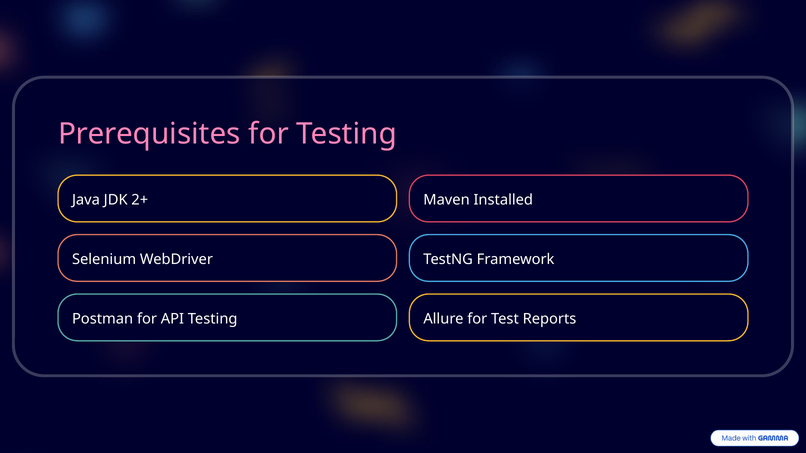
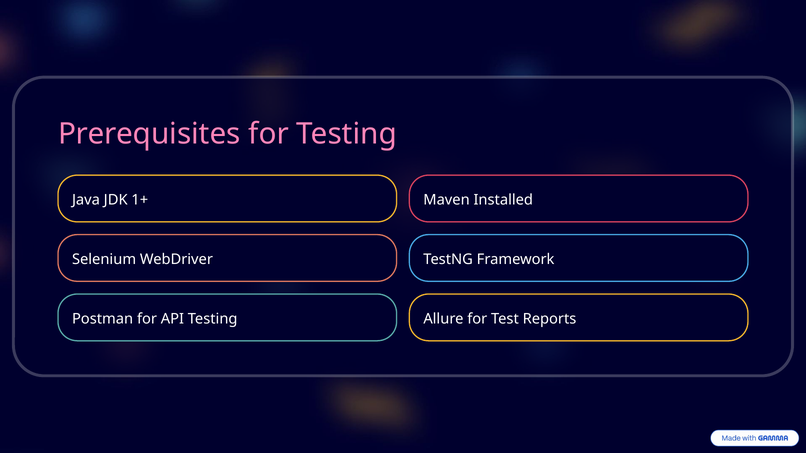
2+: 2+ -> 1+
